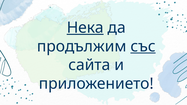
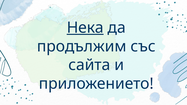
със underline: present -> none
